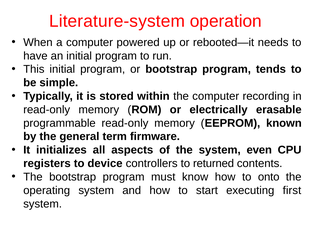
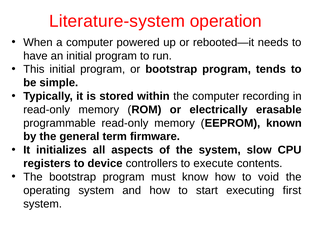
even: even -> slow
returned: returned -> execute
onto: onto -> void
